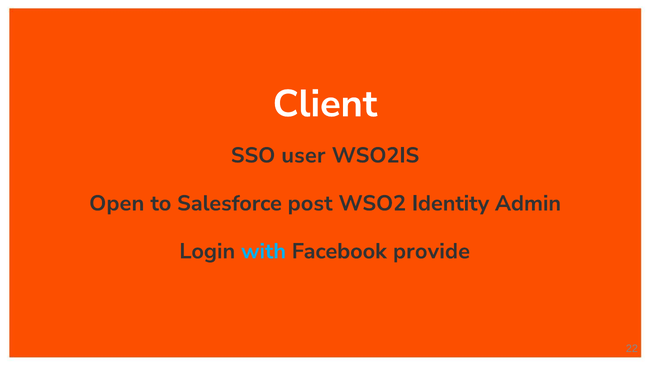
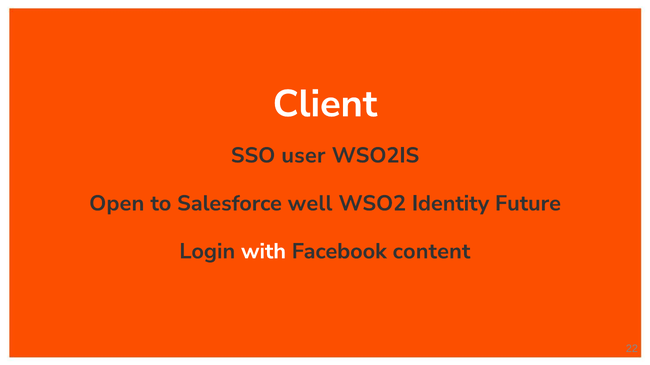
post: post -> well
Admin: Admin -> Future
with colour: light blue -> white
provide: provide -> content
